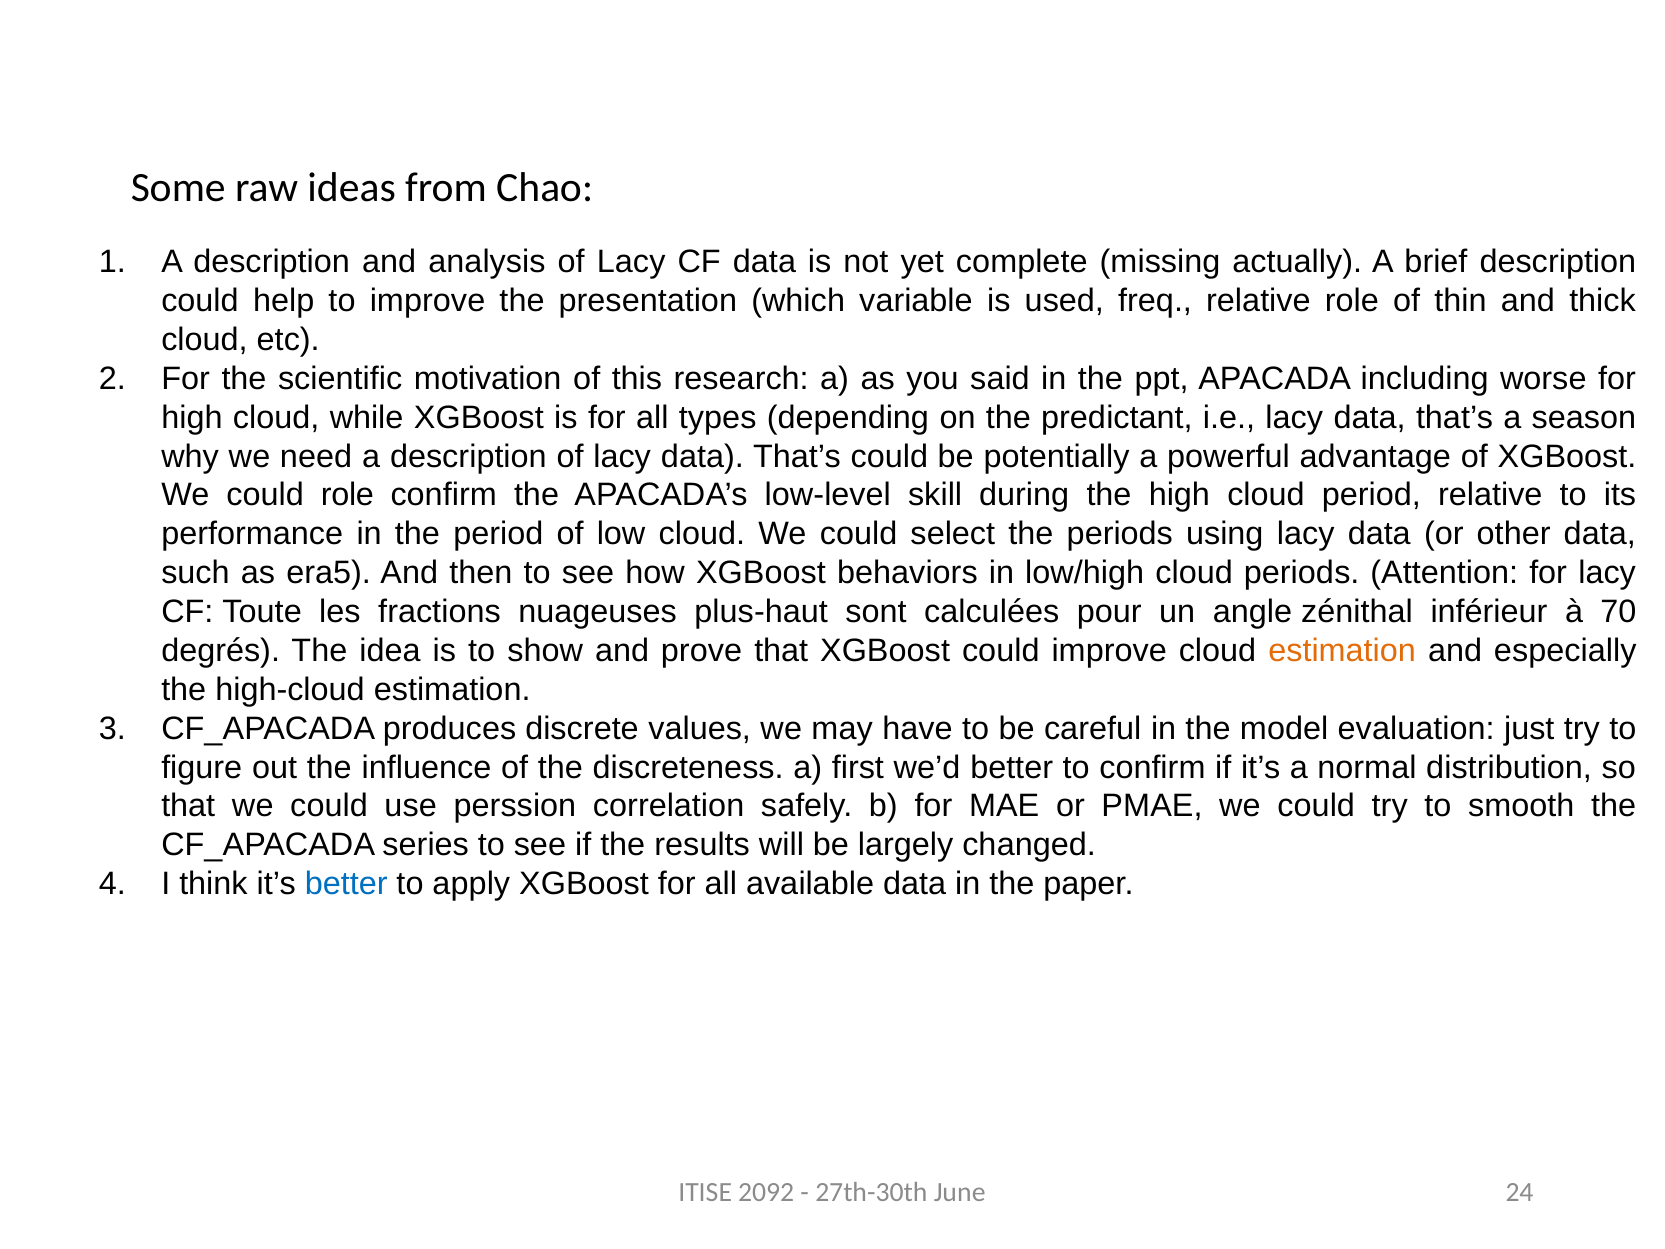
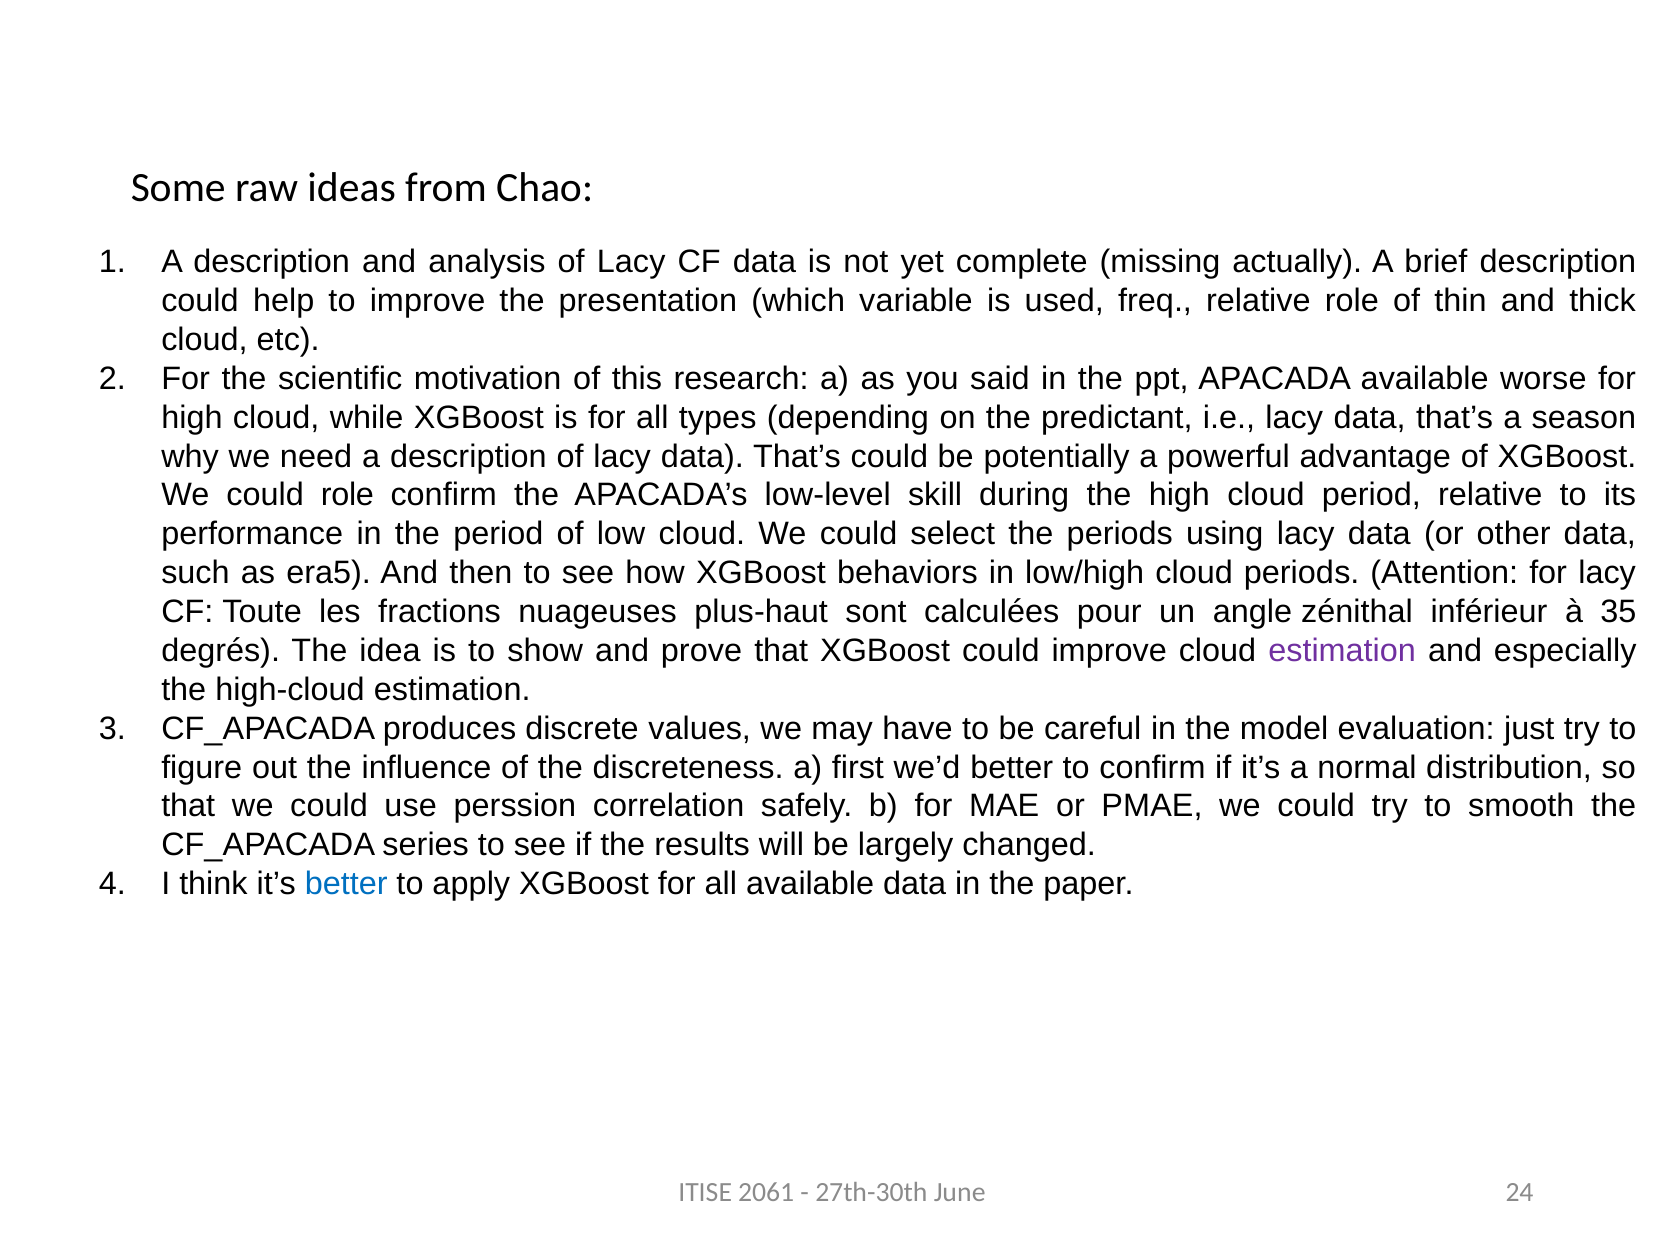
APACADA including: including -> available
70: 70 -> 35
estimation at (1342, 651) colour: orange -> purple
2092: 2092 -> 2061
